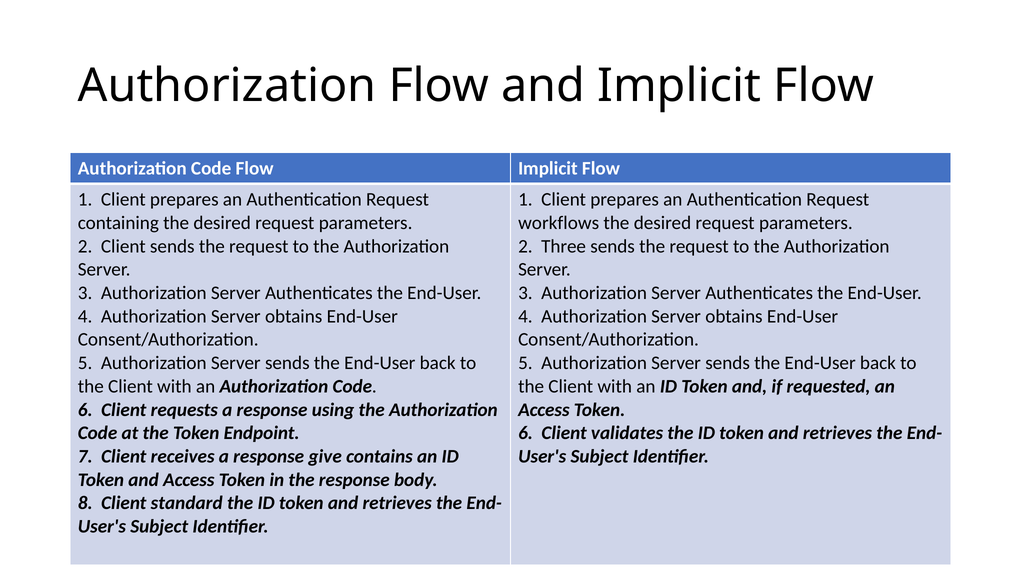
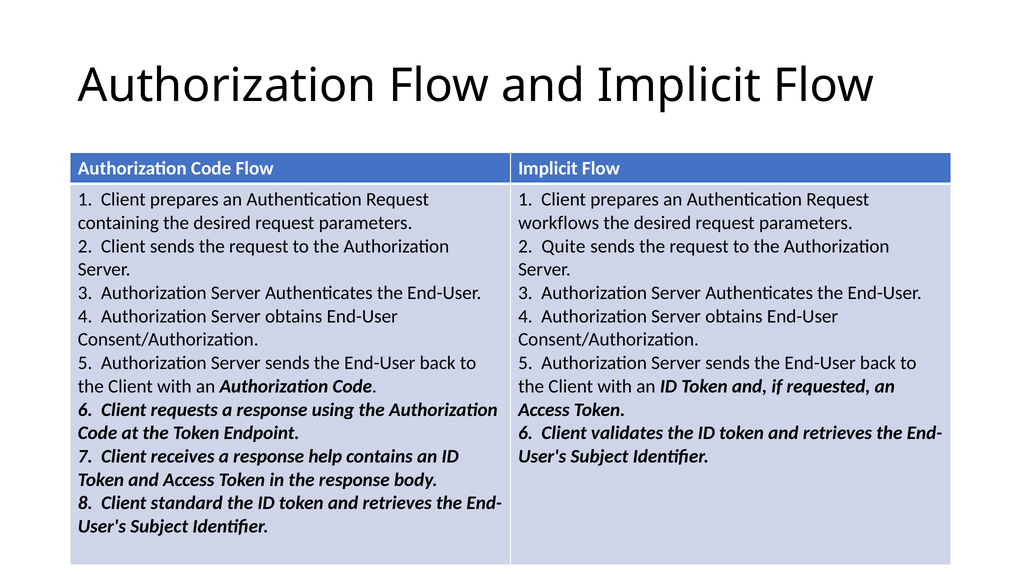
Three: Three -> Quite
give: give -> help
